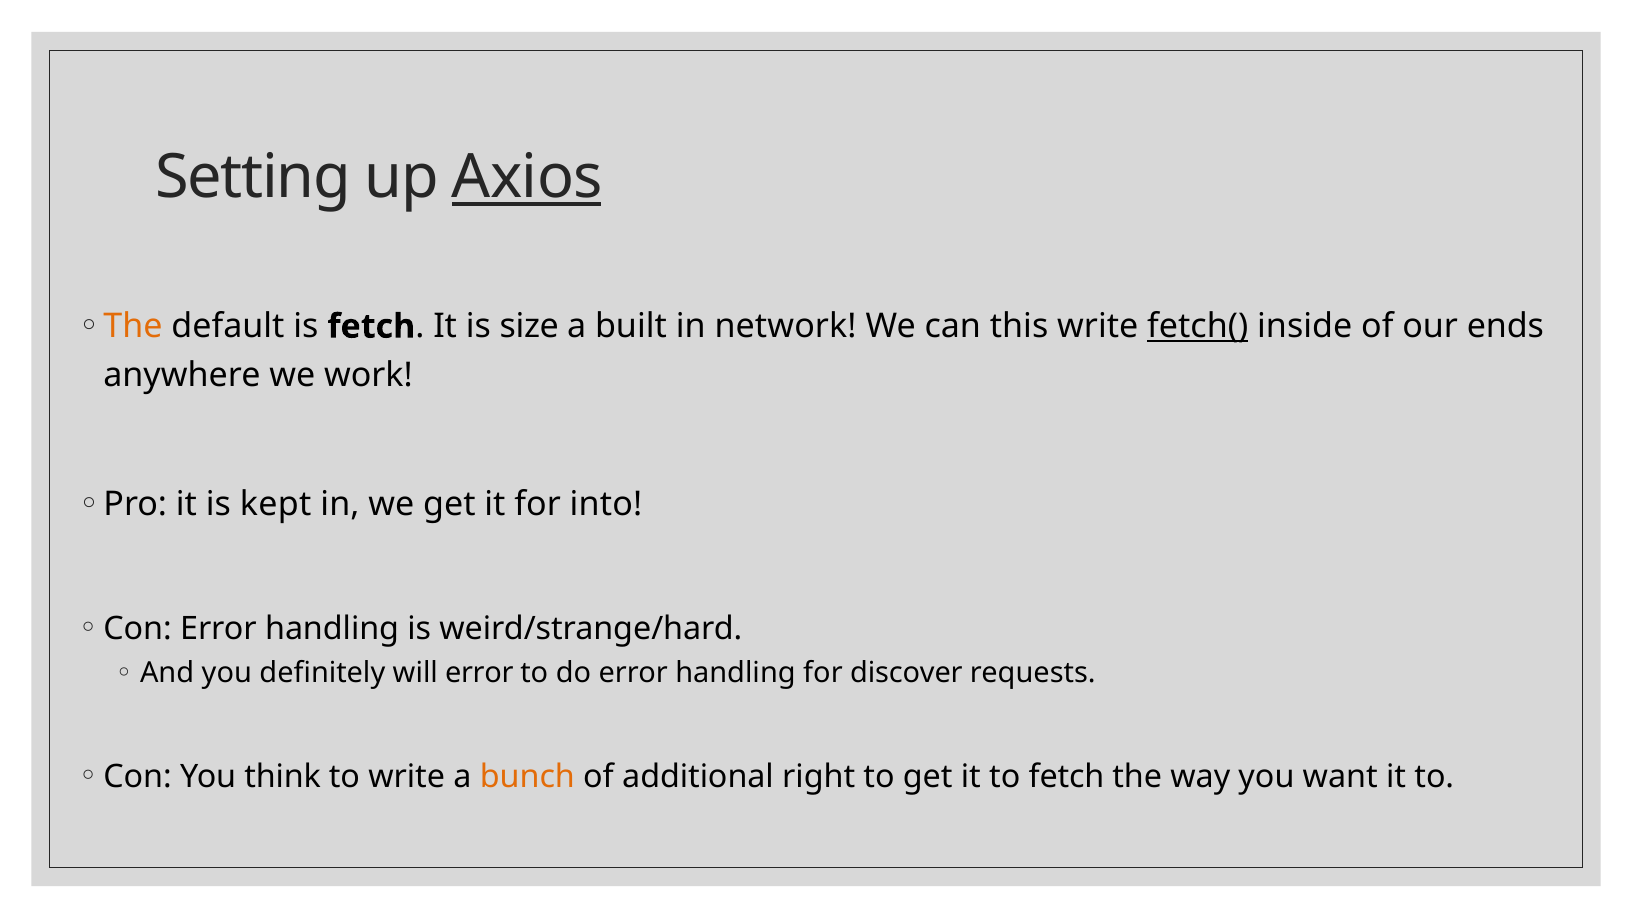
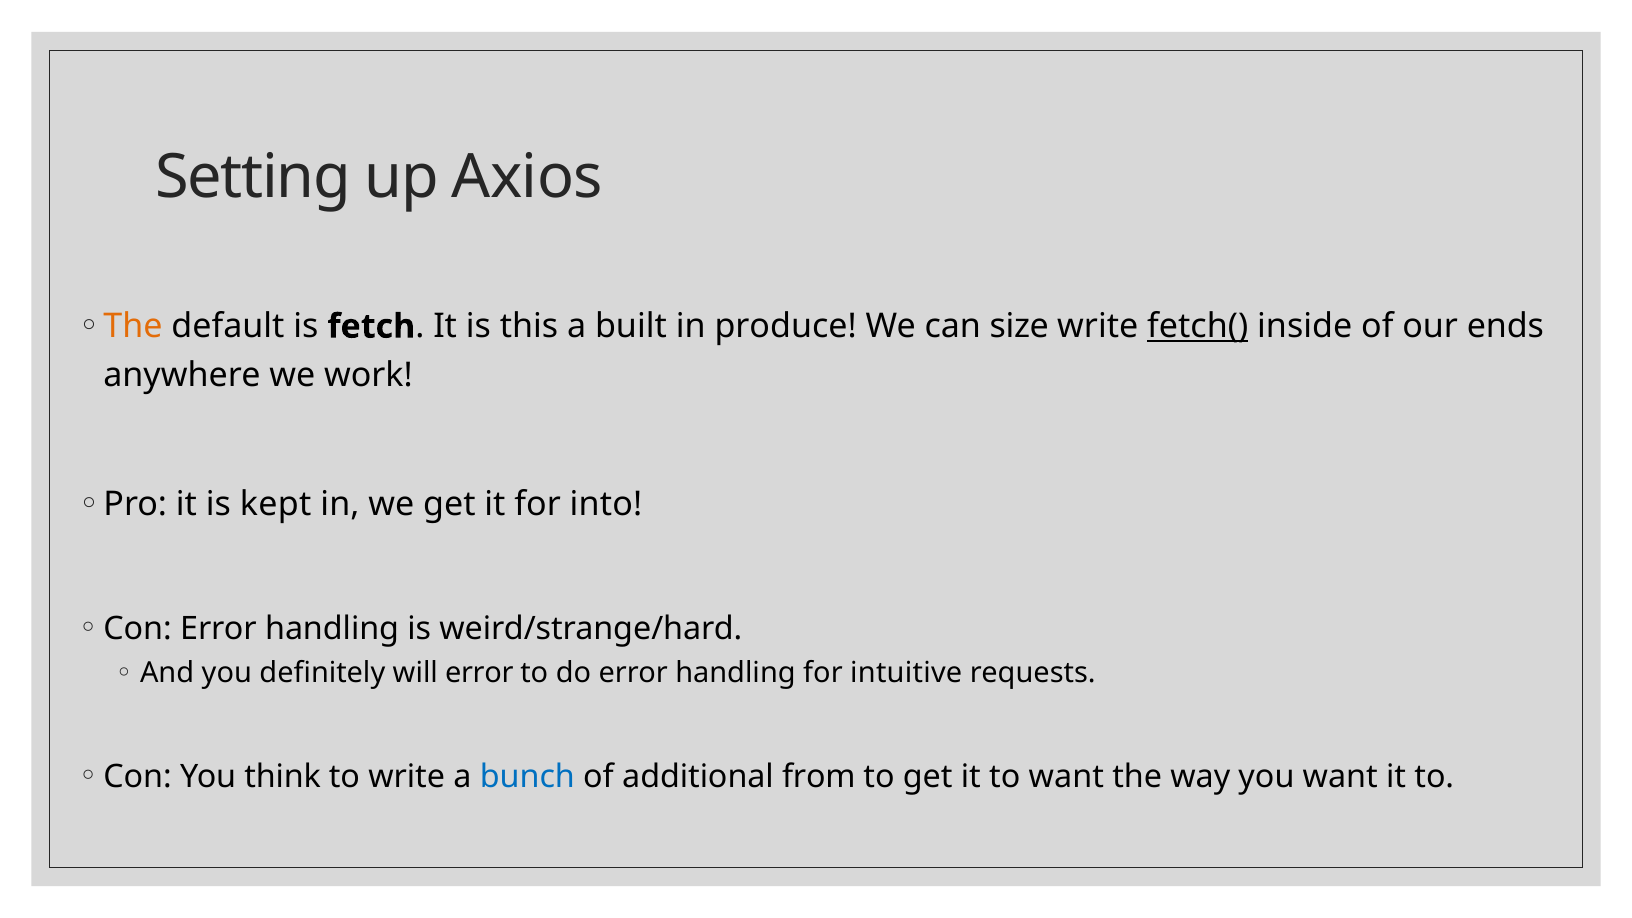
Axios underline: present -> none
size: size -> this
network: network -> produce
this: this -> size
discover: discover -> intuitive
bunch colour: orange -> blue
right: right -> from
to fetch: fetch -> want
